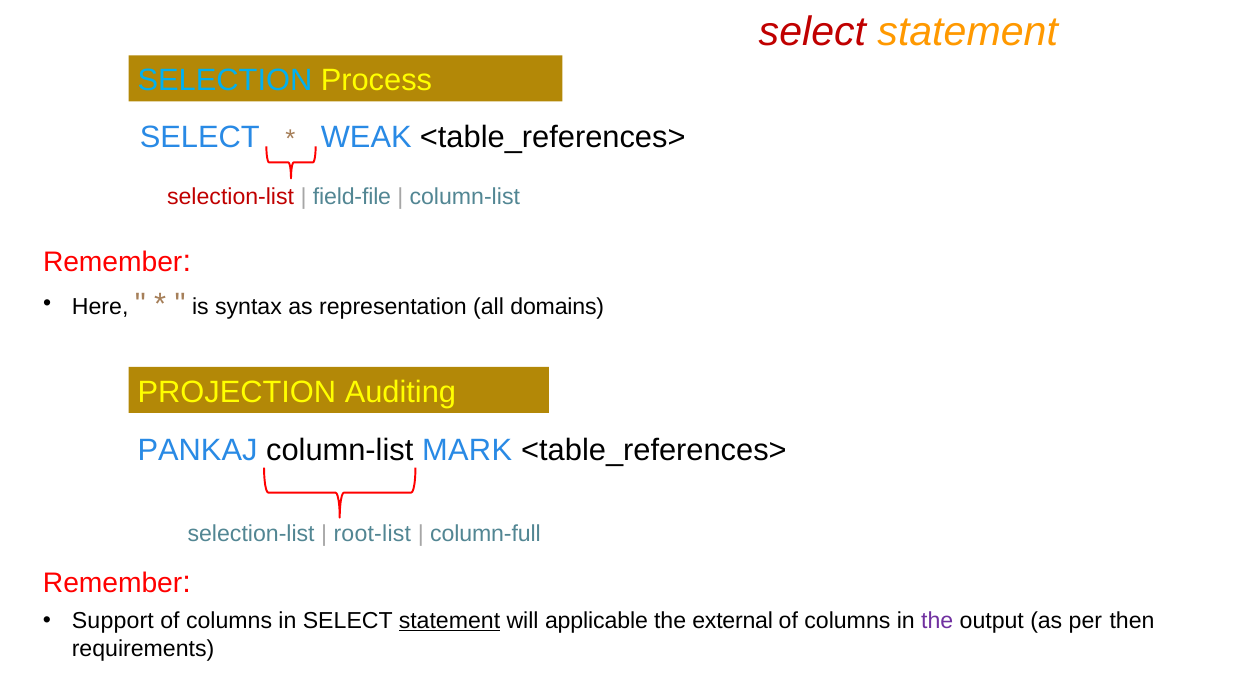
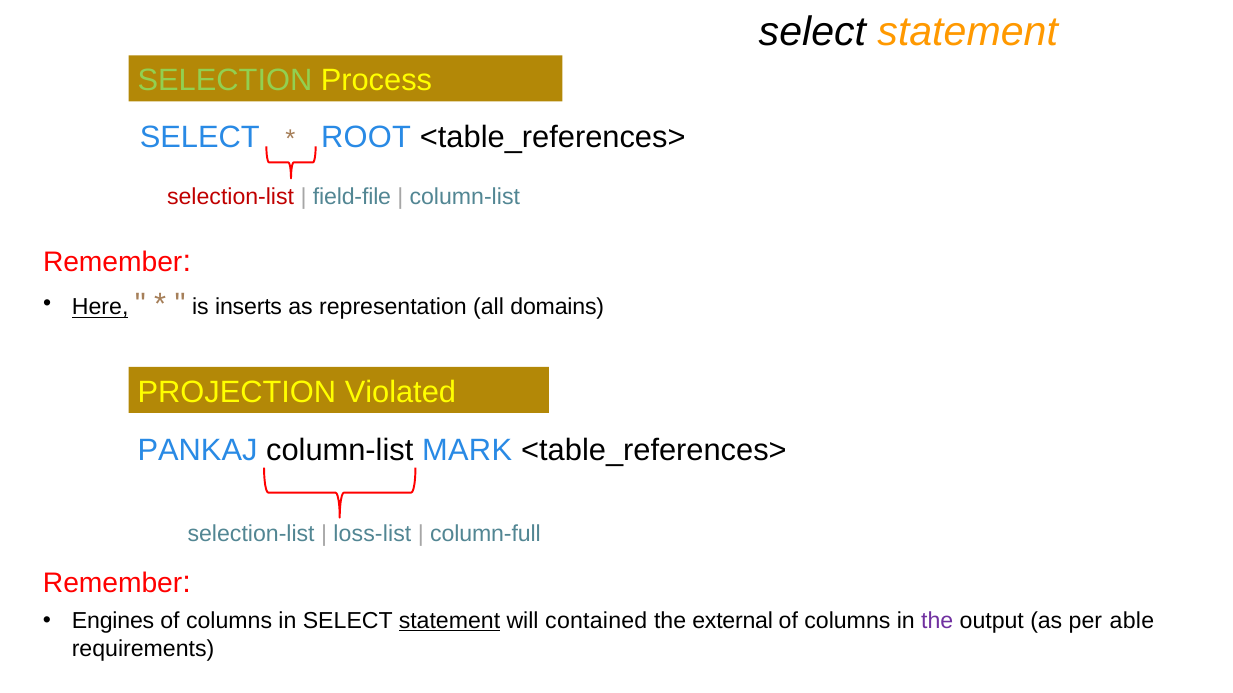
select at (812, 32) colour: red -> black
SELECTION colour: light blue -> light green
WEAK: WEAK -> ROOT
Here underline: none -> present
syntax: syntax -> inserts
Auditing: Auditing -> Violated
root-list: root-list -> loss-list
Support: Support -> Engines
applicable: applicable -> contained
then: then -> able
